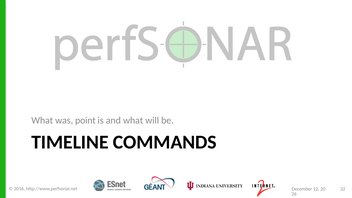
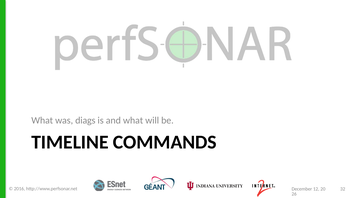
point: point -> diags
